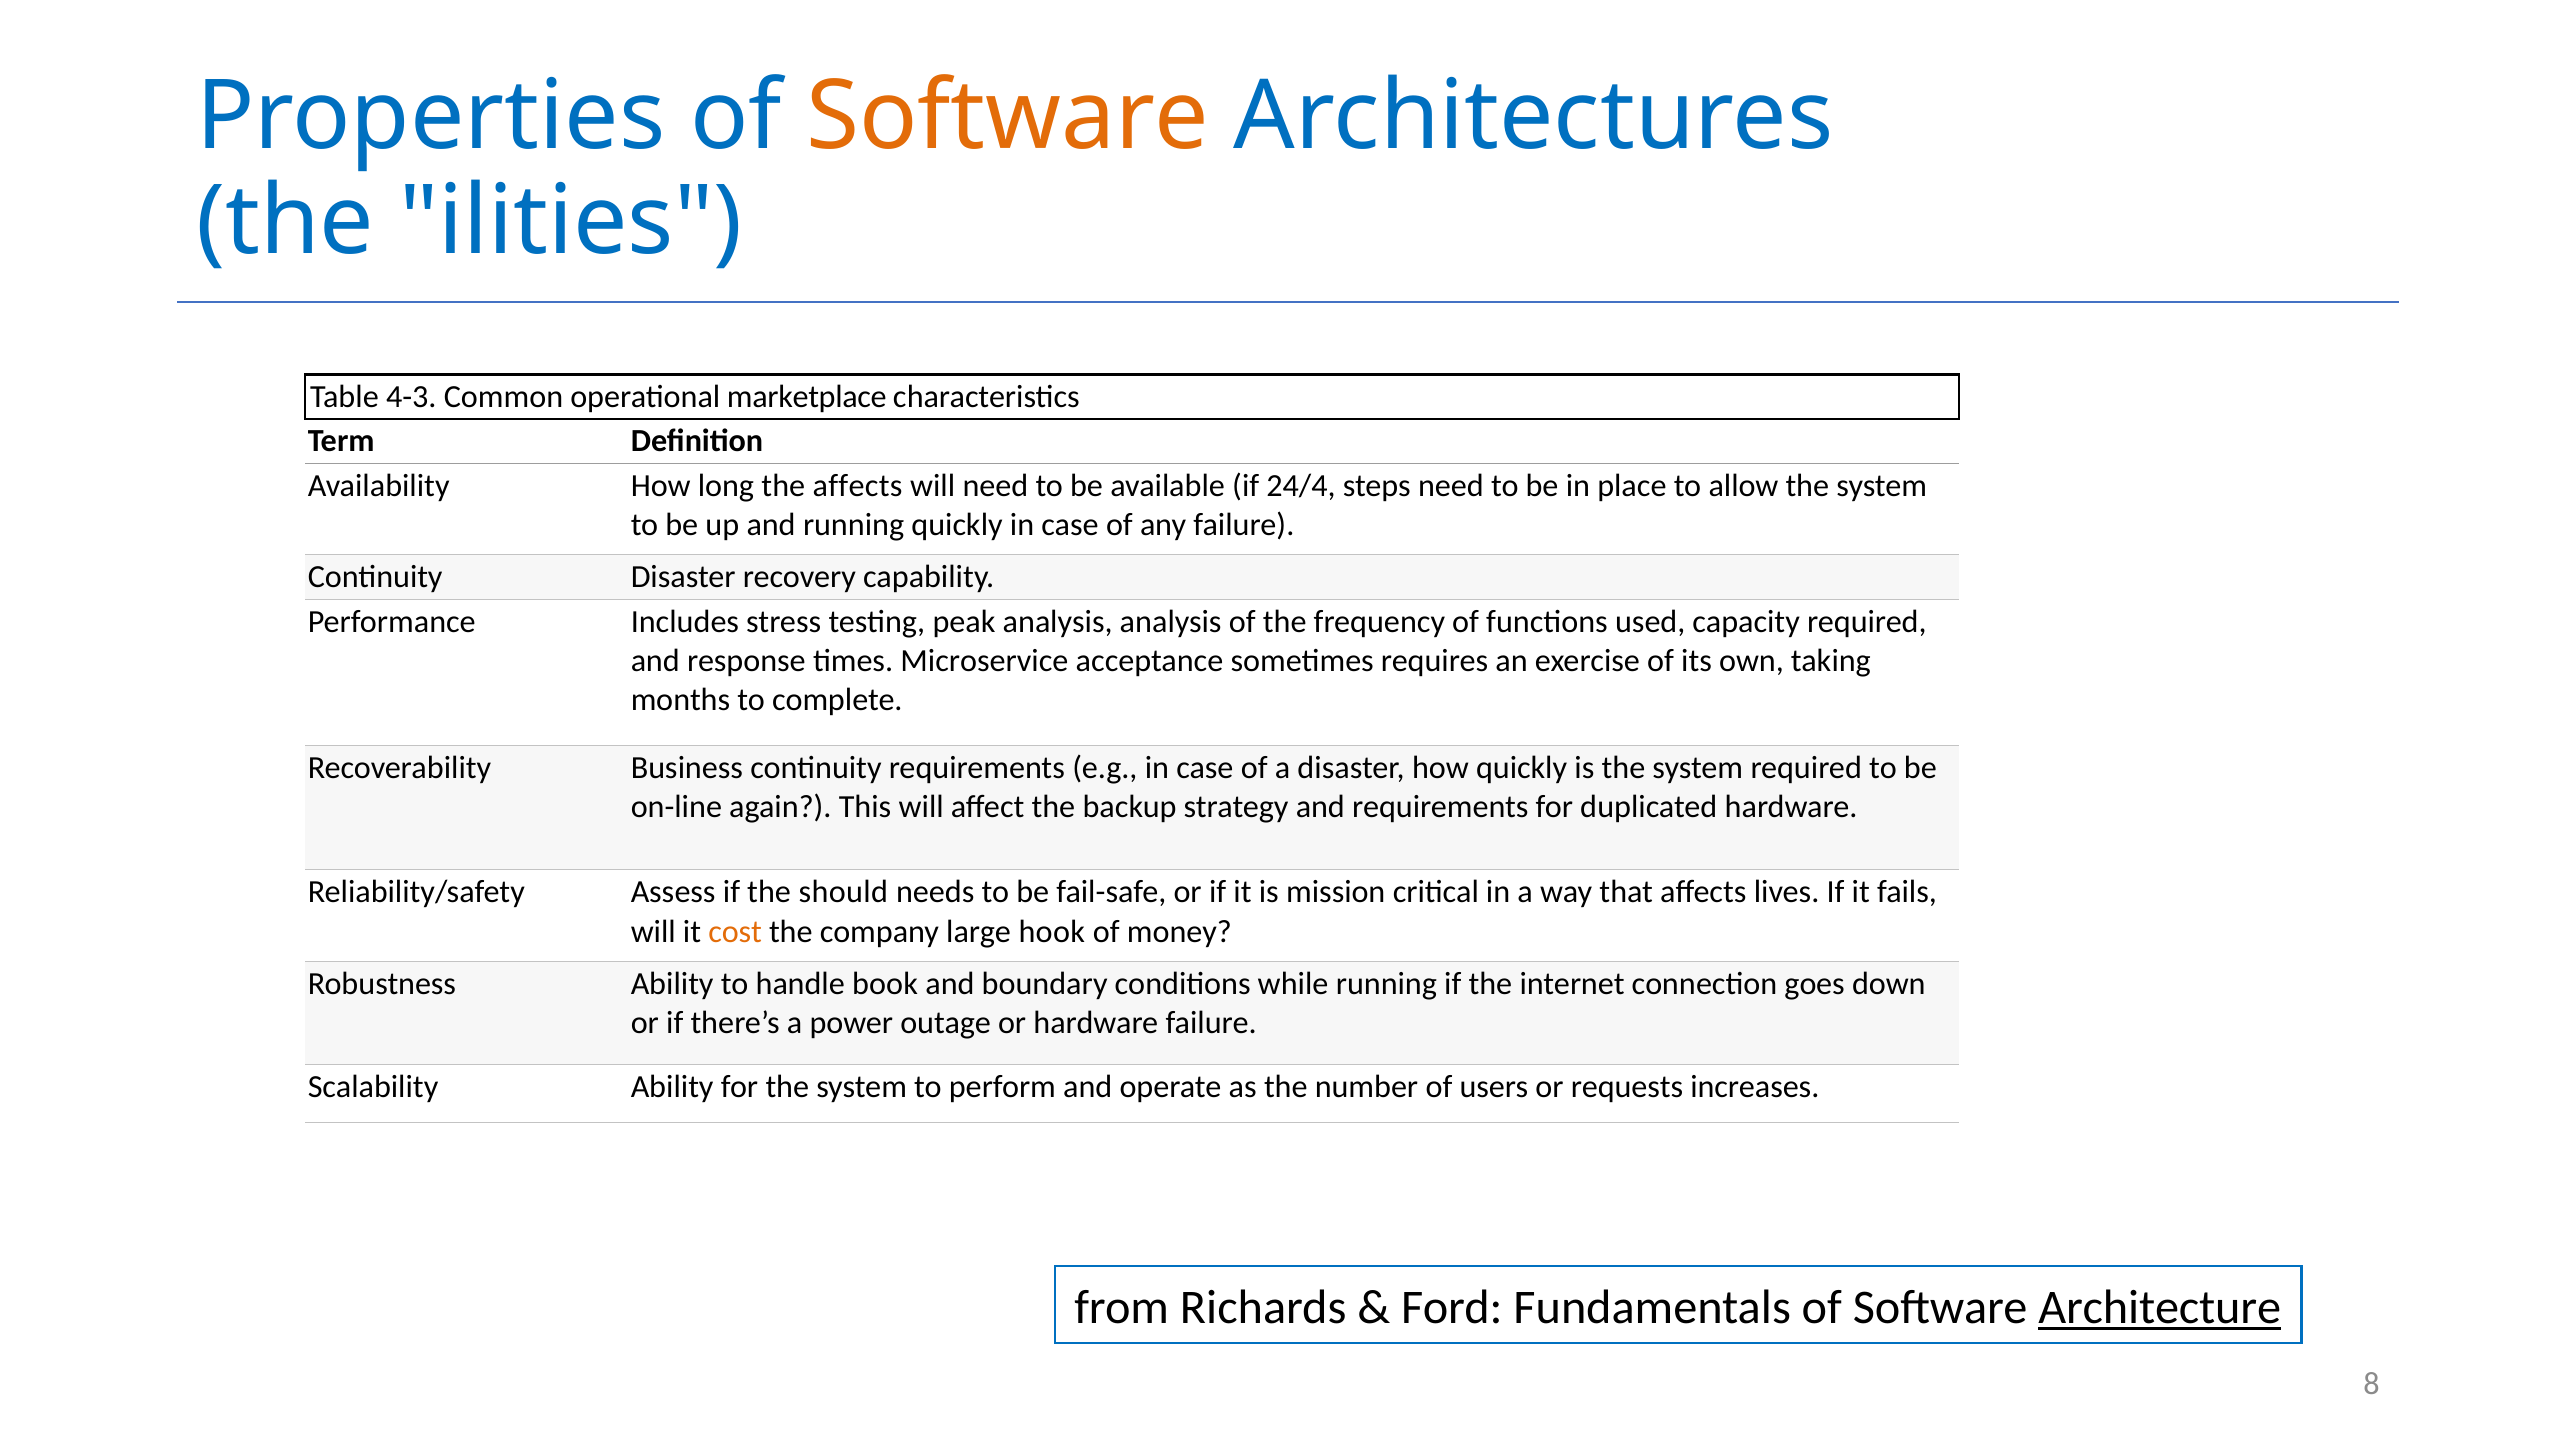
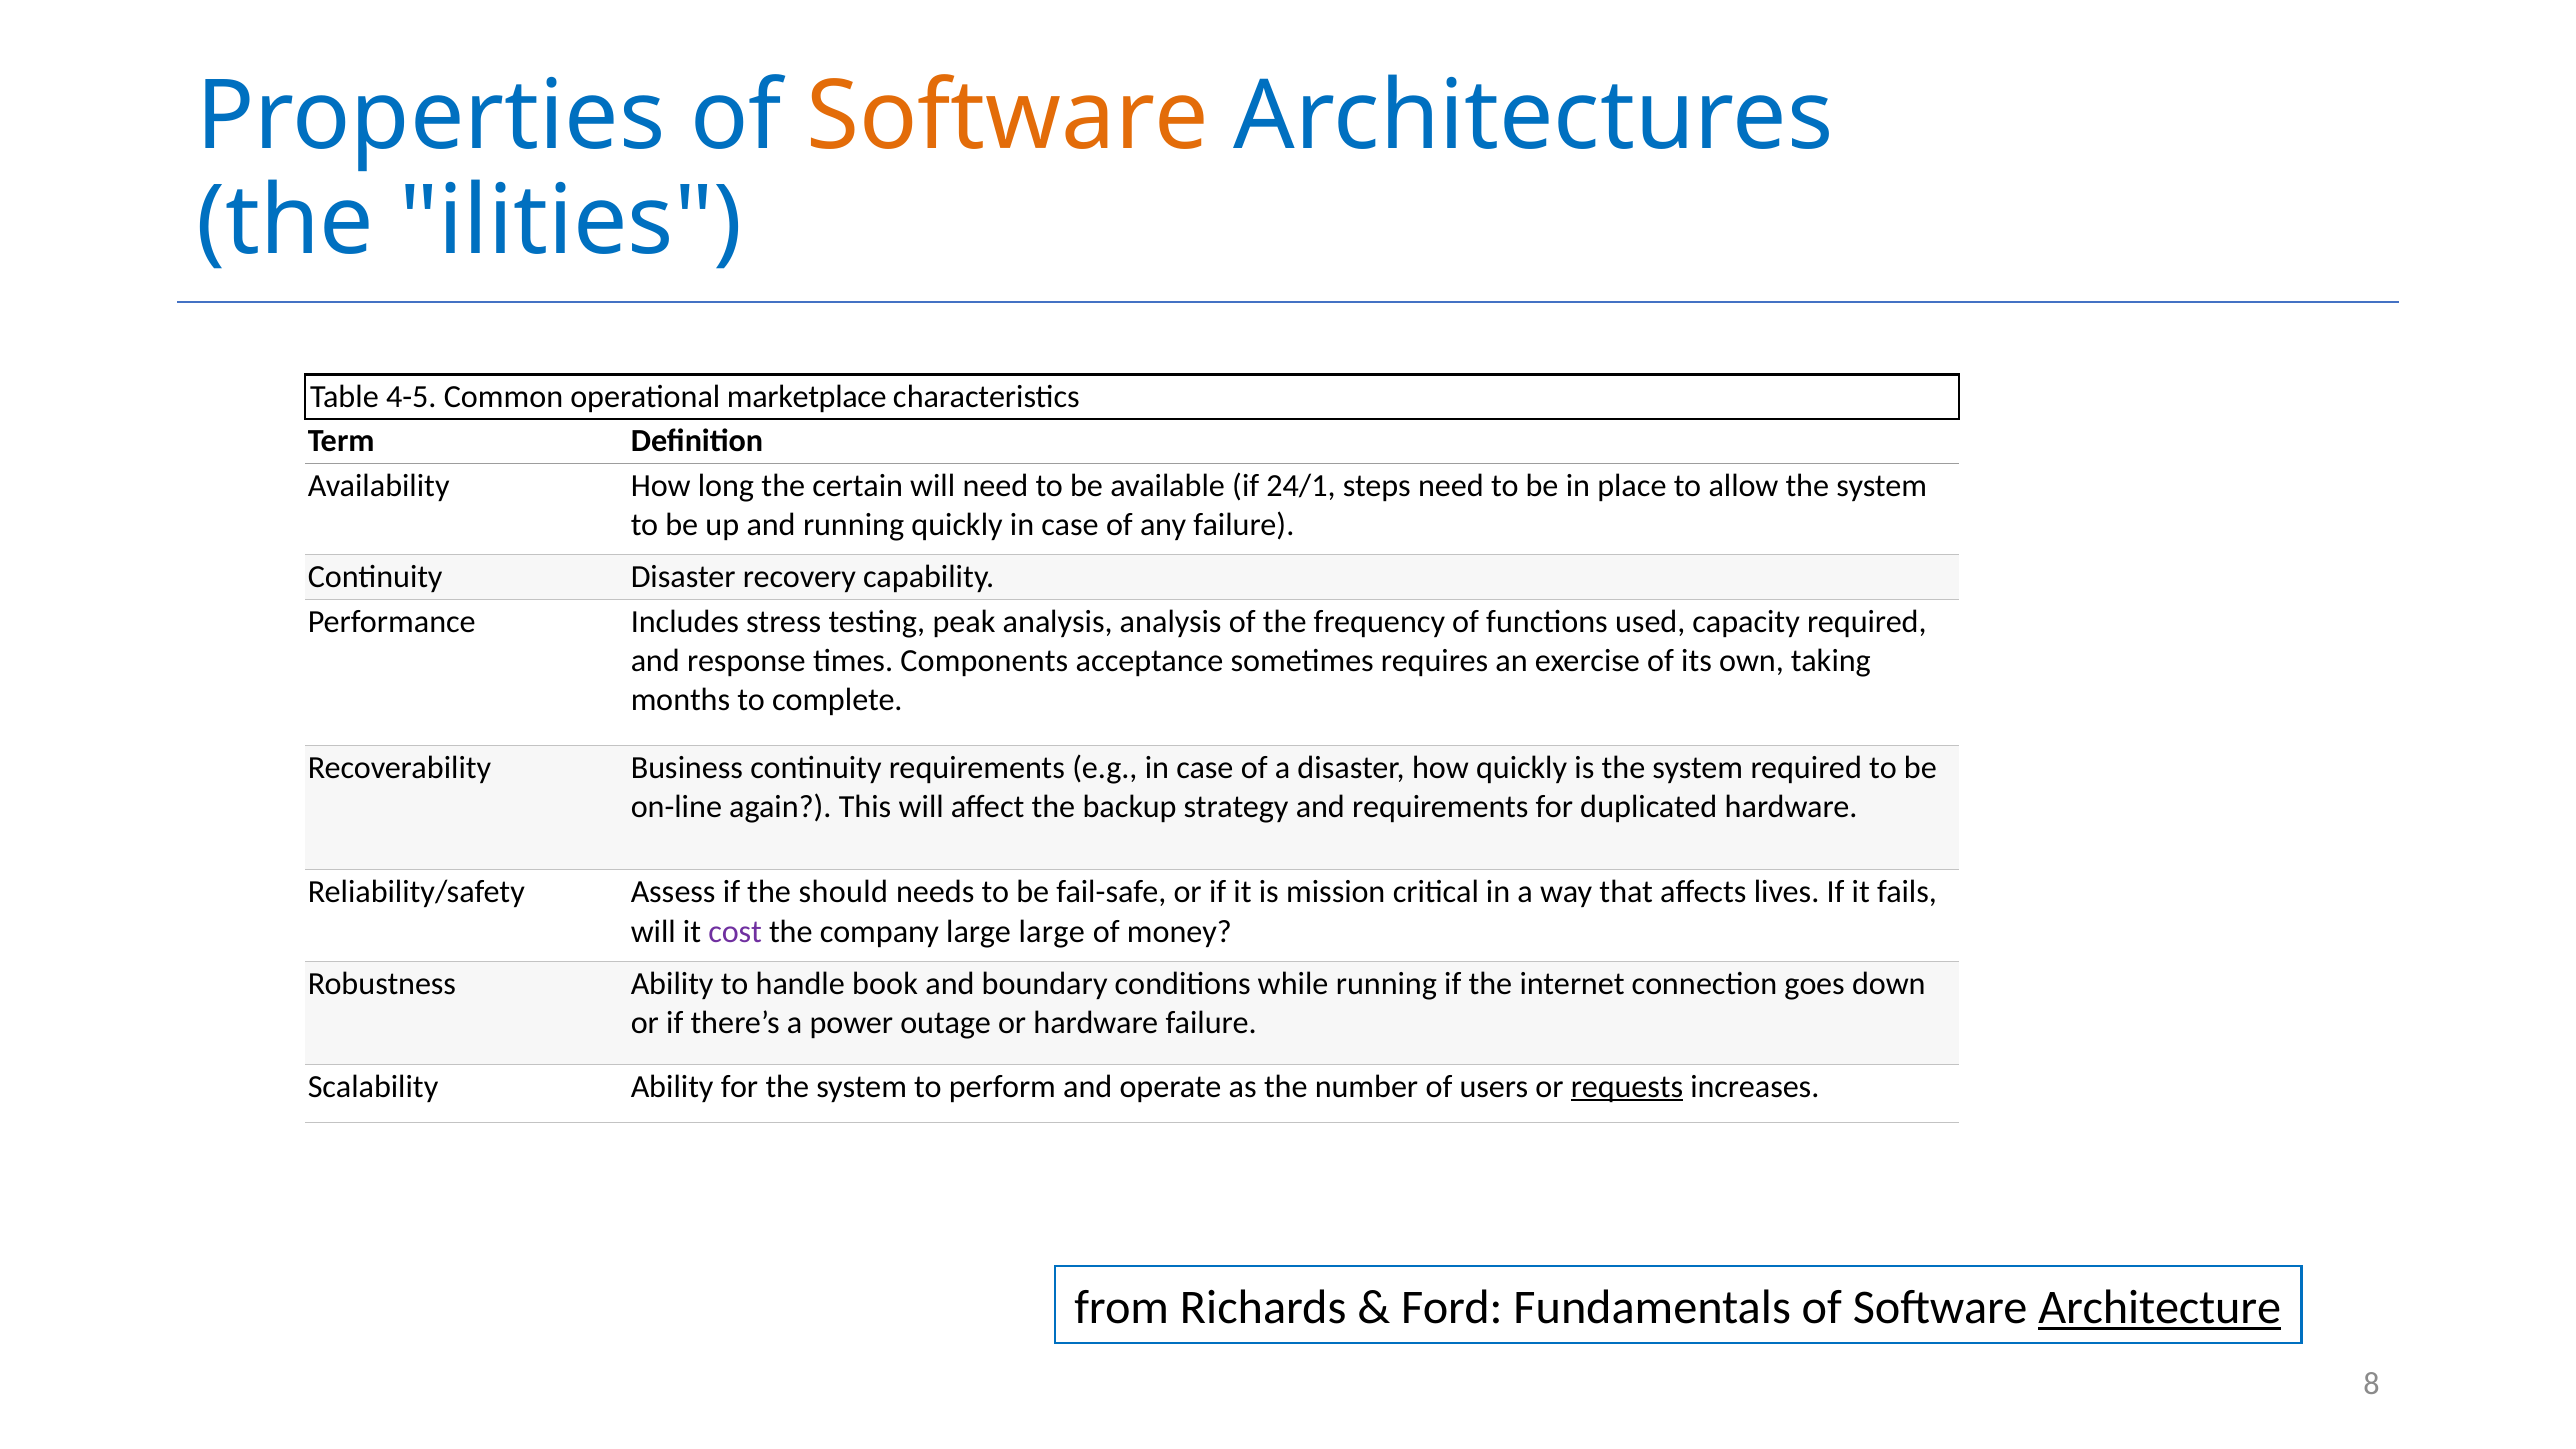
4-3: 4-3 -> 4-5
the affects: affects -> certain
24/4: 24/4 -> 24/1
Microservice: Microservice -> Components
cost colour: orange -> purple
large hook: hook -> large
requests underline: none -> present
